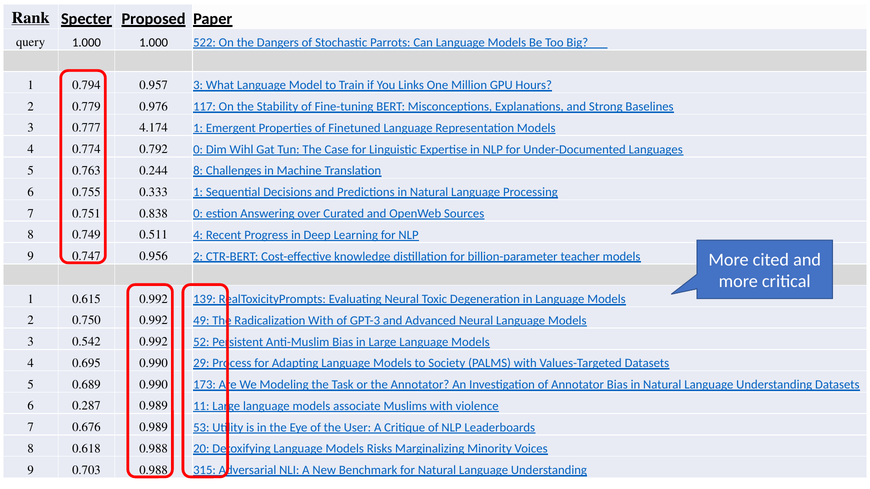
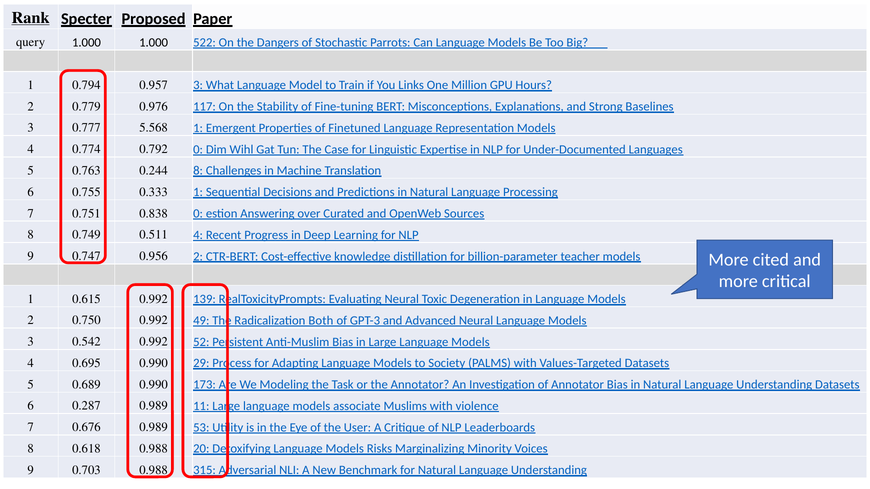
4.174: 4.174 -> 5.568
Radicalization With: With -> Both
